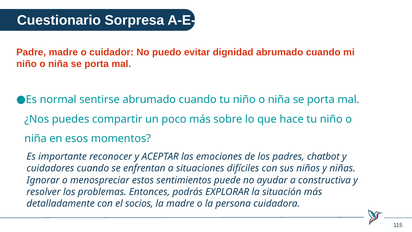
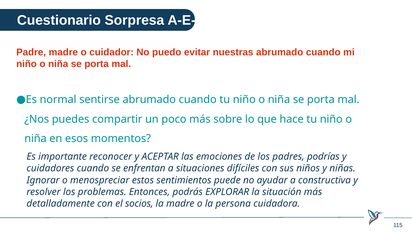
dignidad: dignidad -> nuestras
chatbot: chatbot -> podrías
